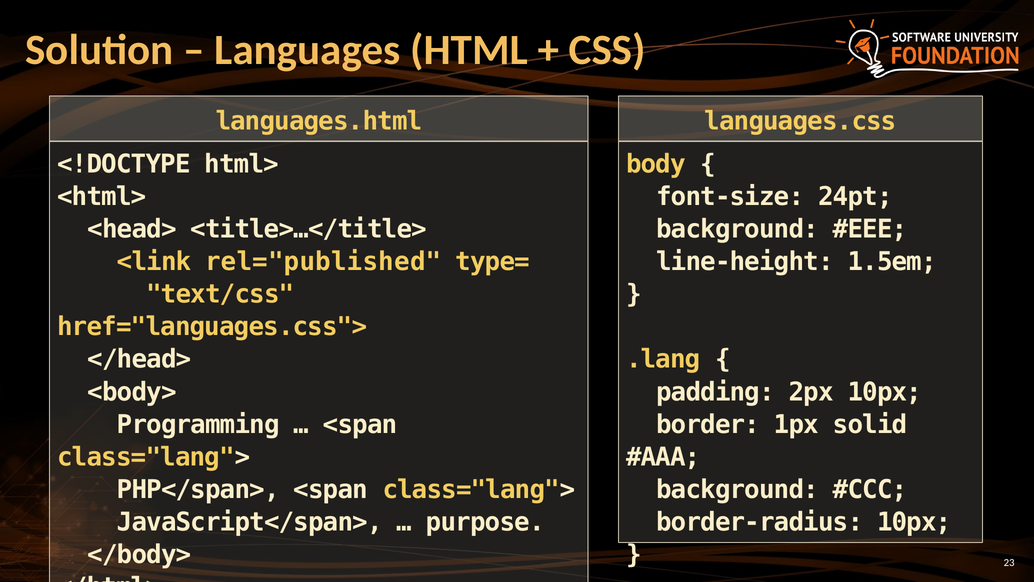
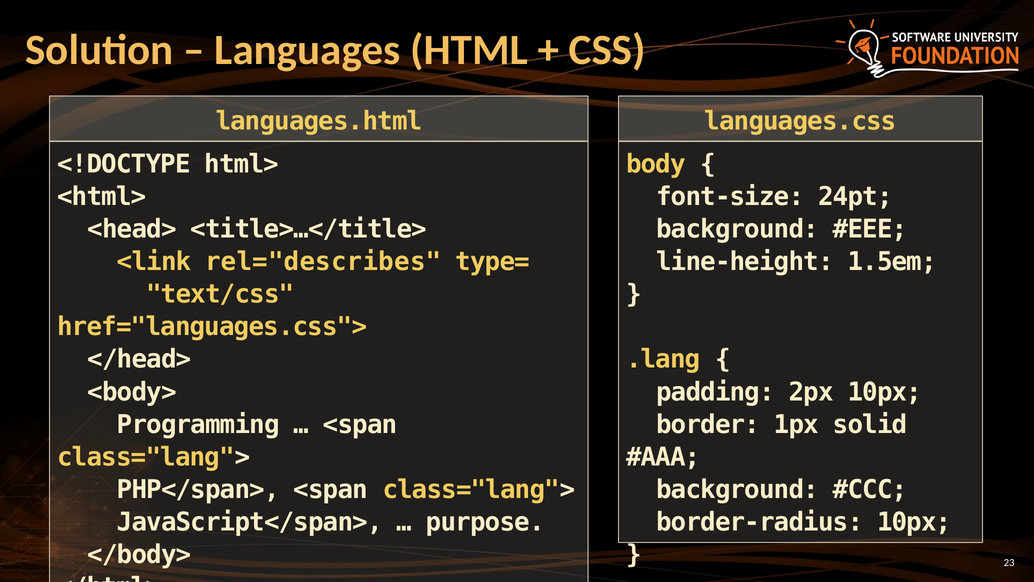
rel="published: rel="published -> rel="describes
